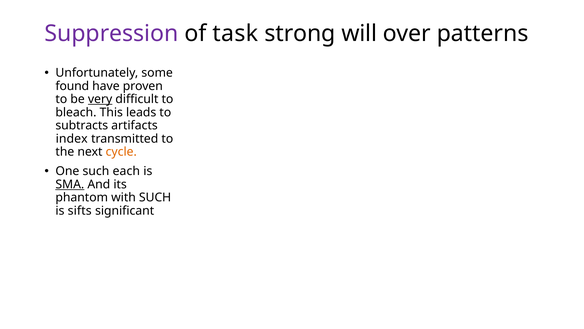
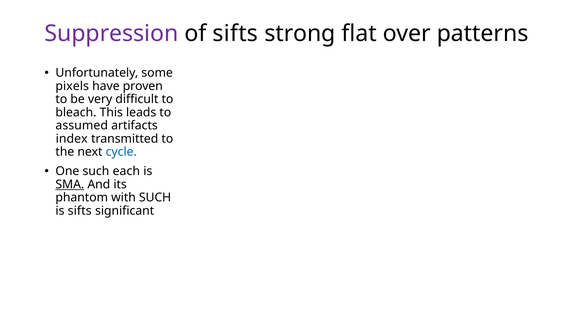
of task: task -> sifts
will: will -> flat
found: found -> pixels
very underline: present -> none
subtracts: subtracts -> assumed
cycle colour: orange -> blue
